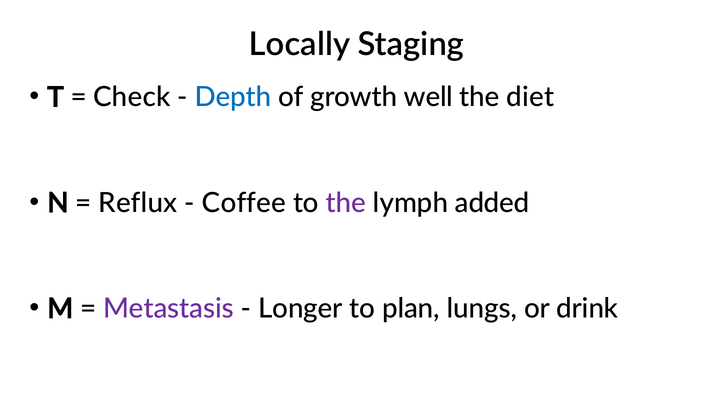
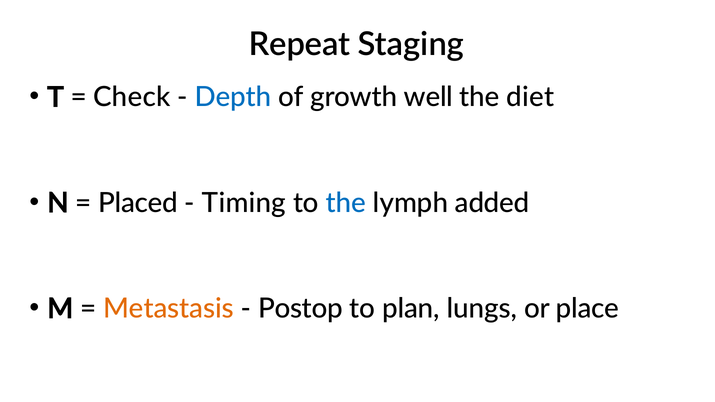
Locally: Locally -> Repeat
Reflux: Reflux -> Placed
Coffee: Coffee -> Timing
the at (346, 203) colour: purple -> blue
Metastasis colour: purple -> orange
Longer: Longer -> Postop
drink: drink -> place
